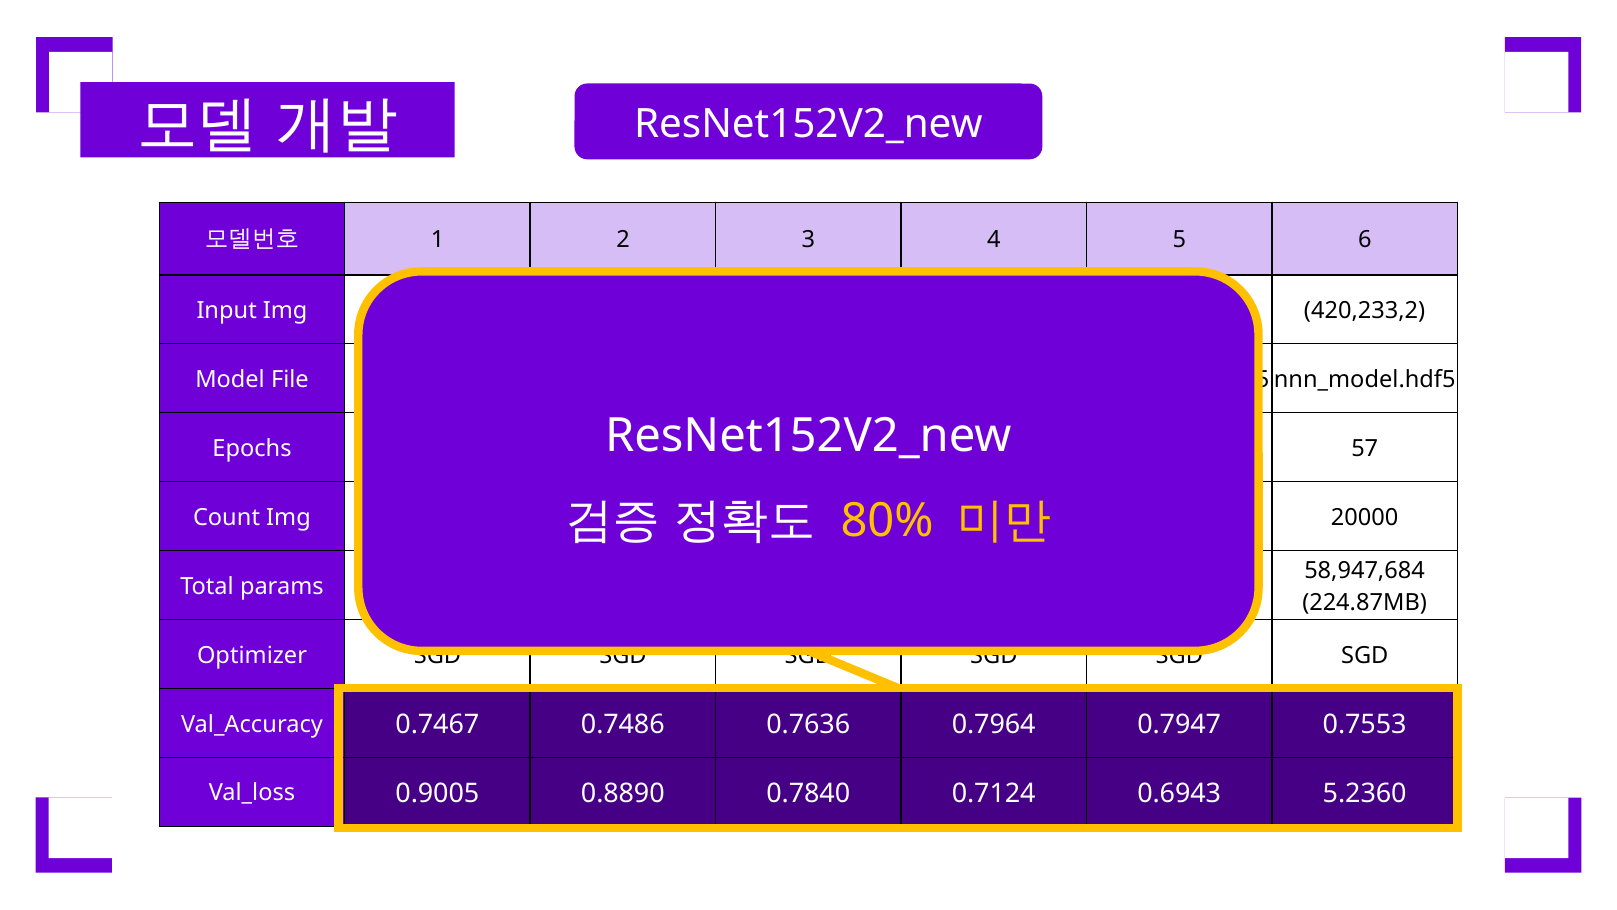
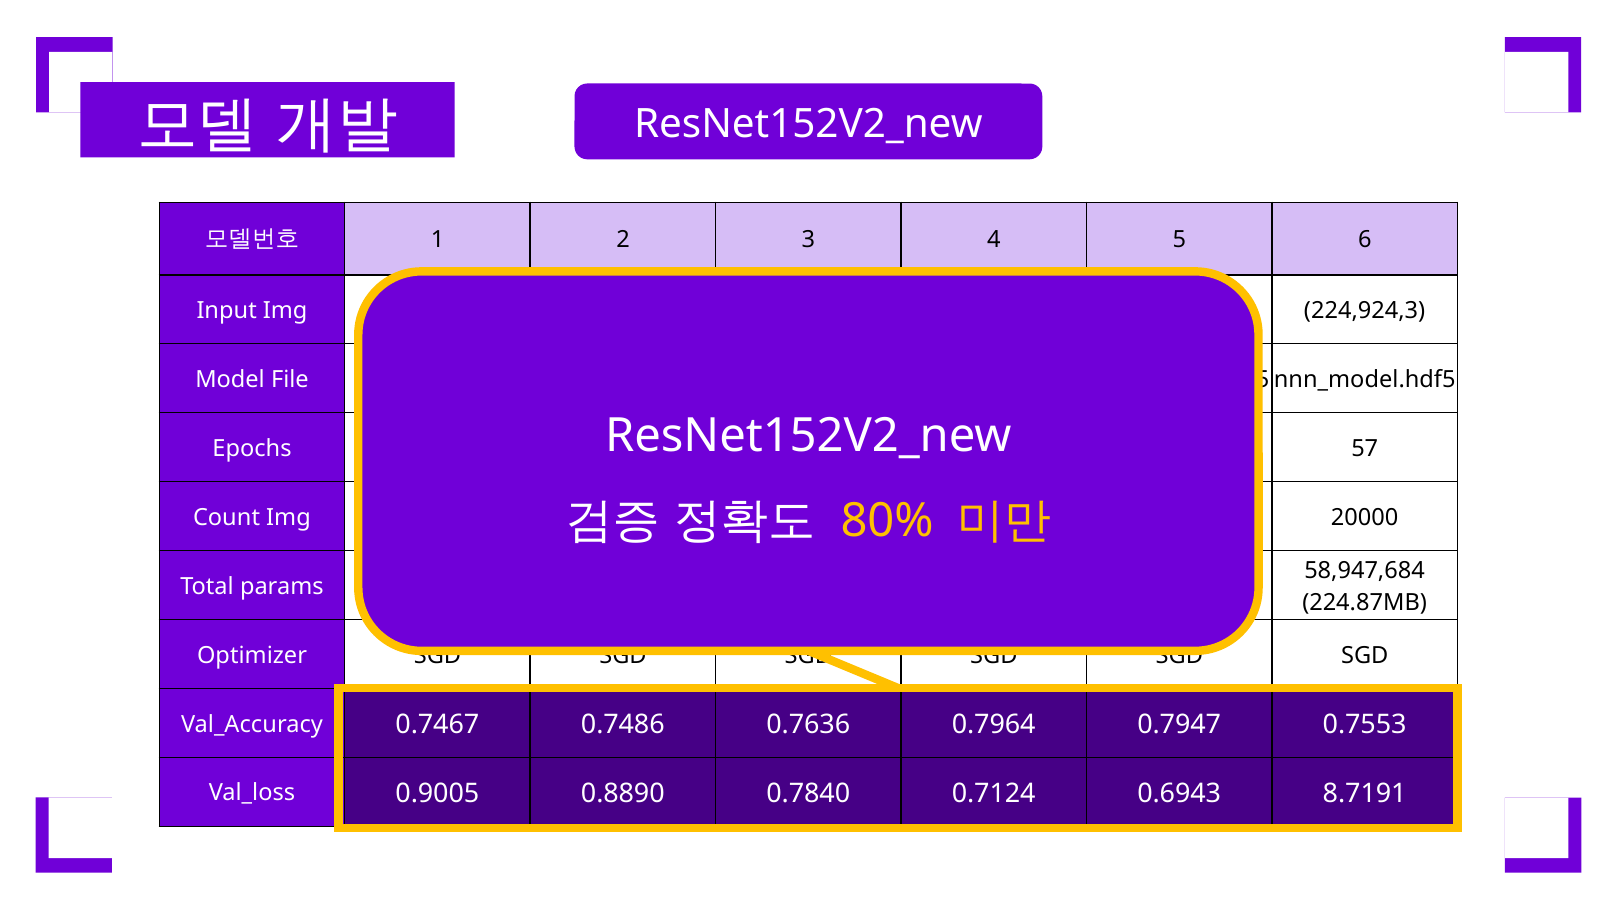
420,233,2: 420,233,2 -> 224,924,3
5.2360: 5.2360 -> 8.7191
